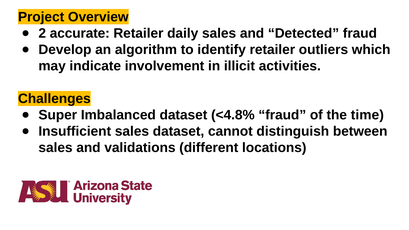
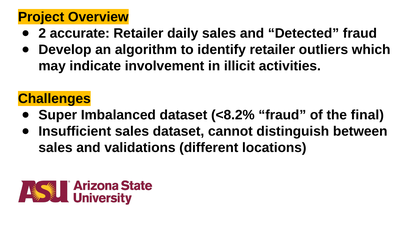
<4.8%: <4.8% -> <8.2%
time: time -> final
